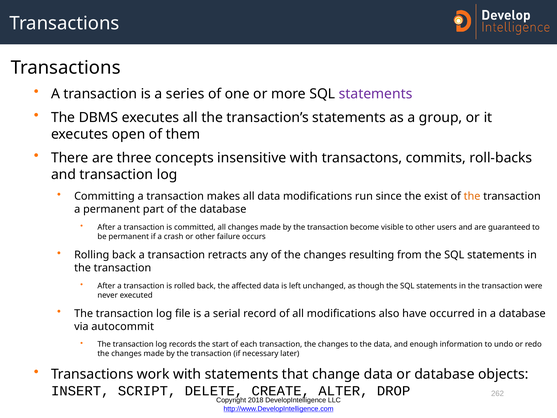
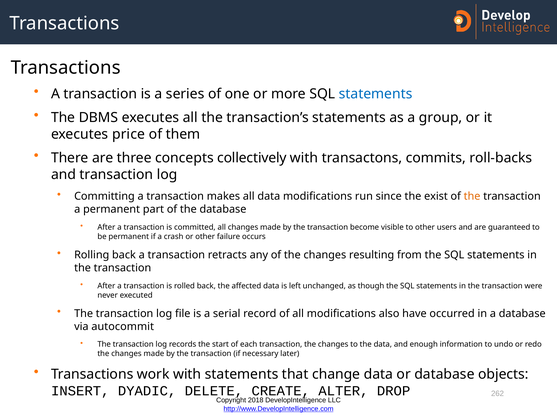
statements at (376, 94) colour: purple -> blue
open: open -> price
insensitive: insensitive -> collectively
SCRIPT: SCRIPT -> DYADIC
